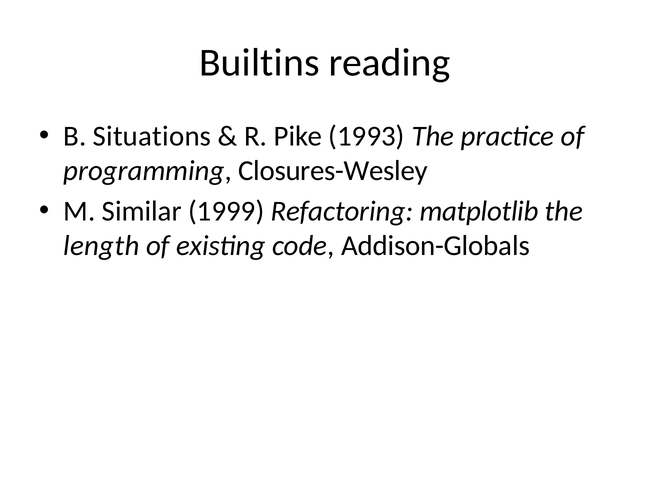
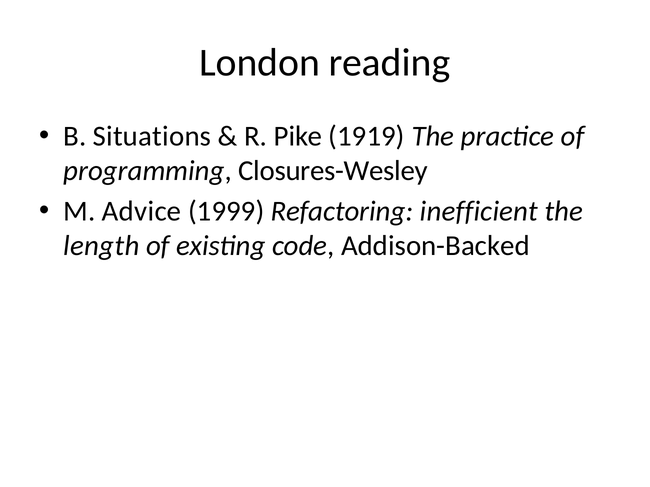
Builtins: Builtins -> London
1993: 1993 -> 1919
Similar: Similar -> Advice
matplotlib: matplotlib -> inefficient
Addison-Globals: Addison-Globals -> Addison-Backed
